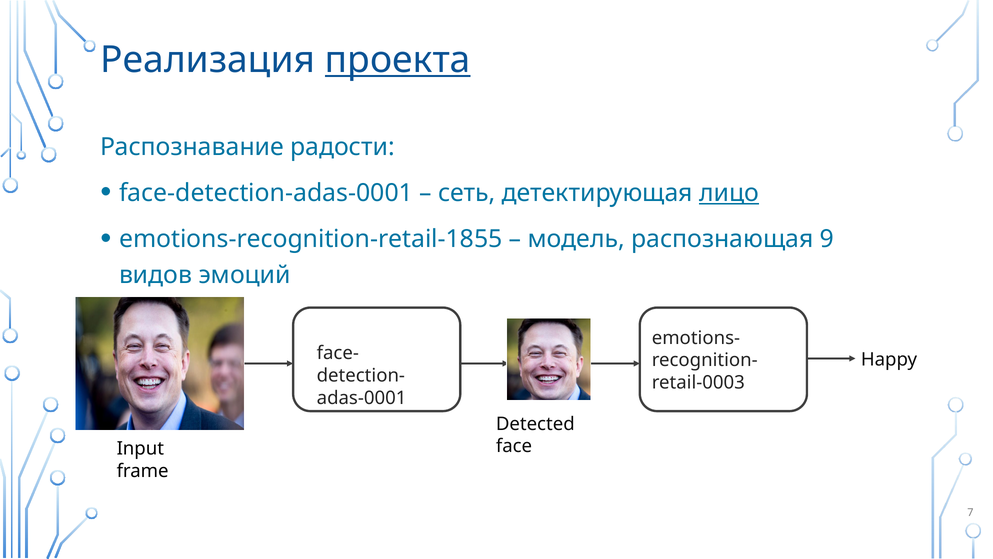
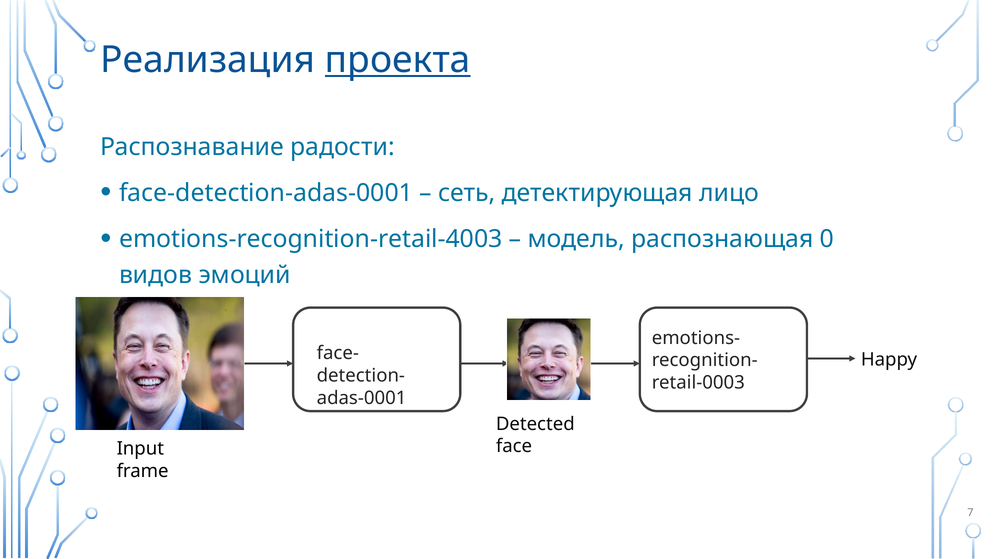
лицо underline: present -> none
emotions-recognition-retail-1855: emotions-recognition-retail-1855 -> emotions-recognition-retail-4003
9: 9 -> 0
